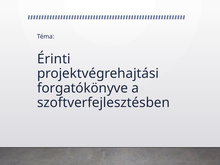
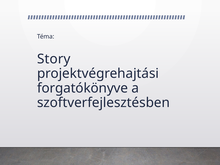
Érinti: Érinti -> Story
